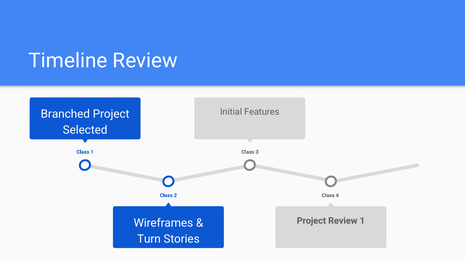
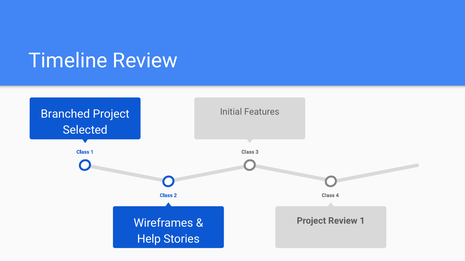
Turn: Turn -> Help
